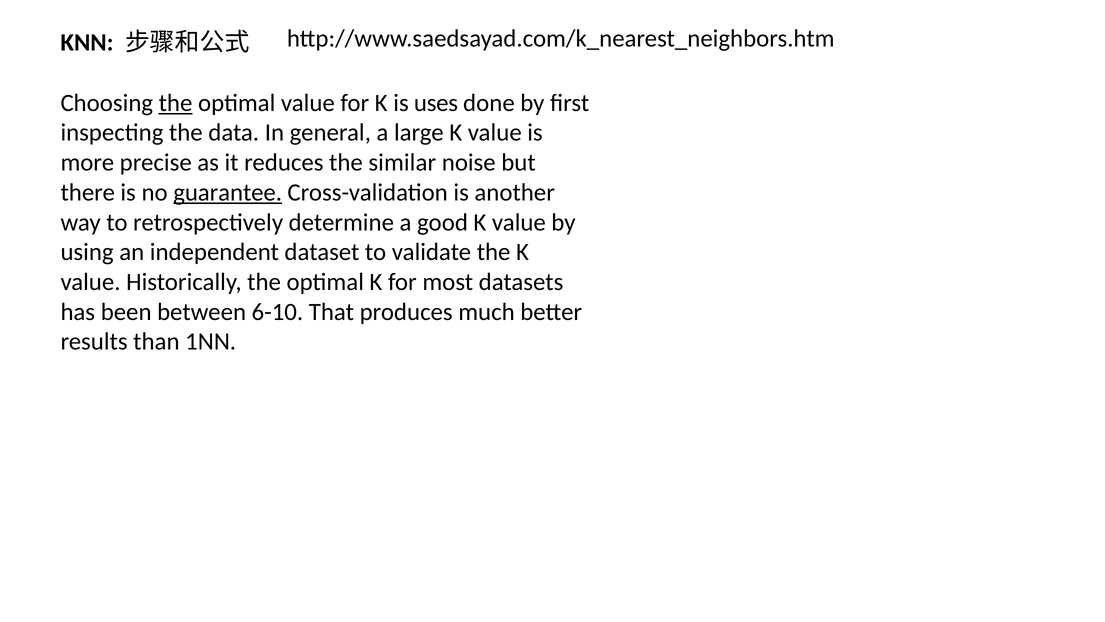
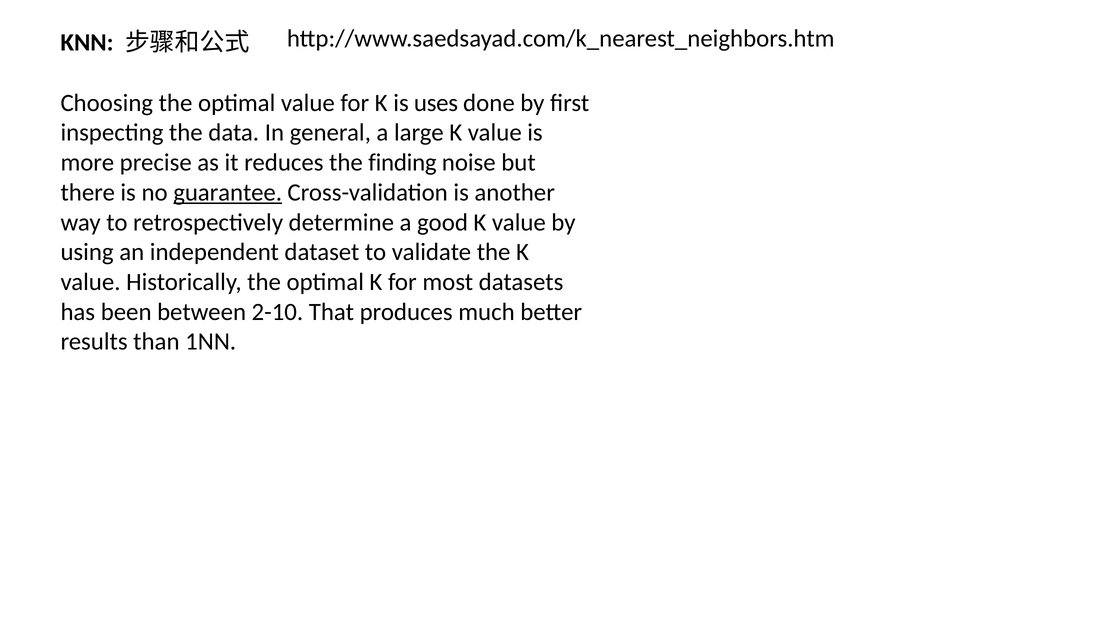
the at (176, 103) underline: present -> none
similar: similar -> finding
6-10: 6-10 -> 2-10
